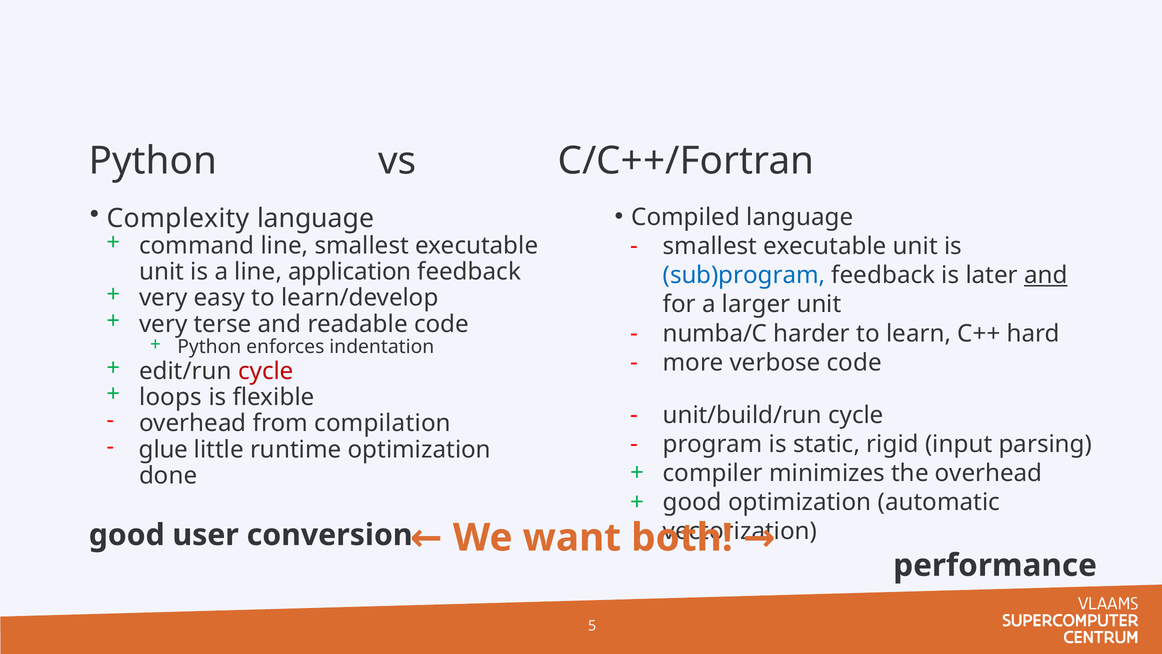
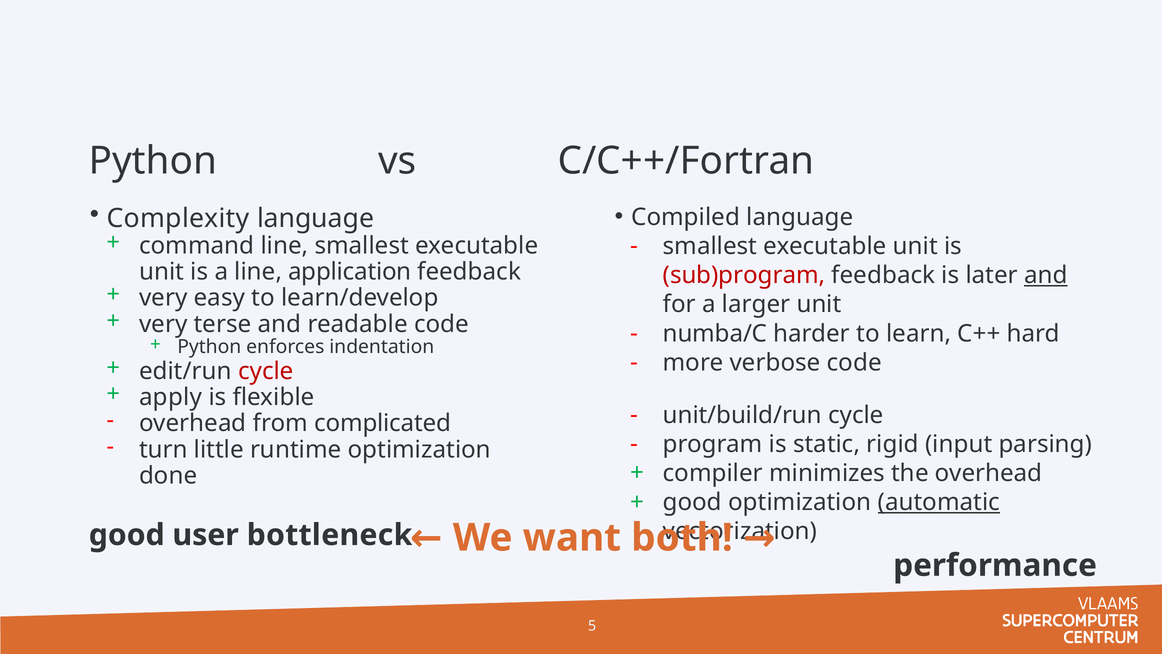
sub)program colour: blue -> red
loops: loops -> apply
compilation: compilation -> complicated
glue: glue -> turn
automatic underline: none -> present
conversion: conversion -> bottleneck
